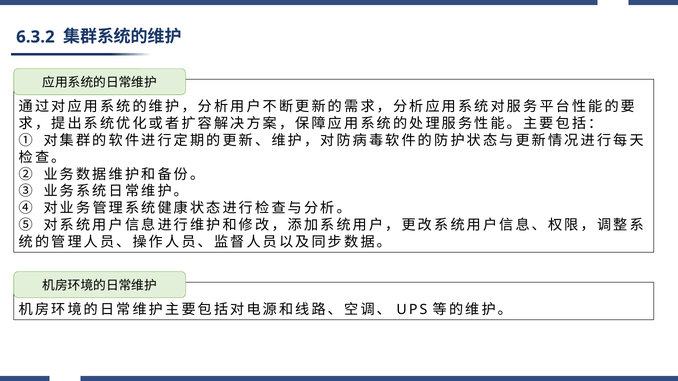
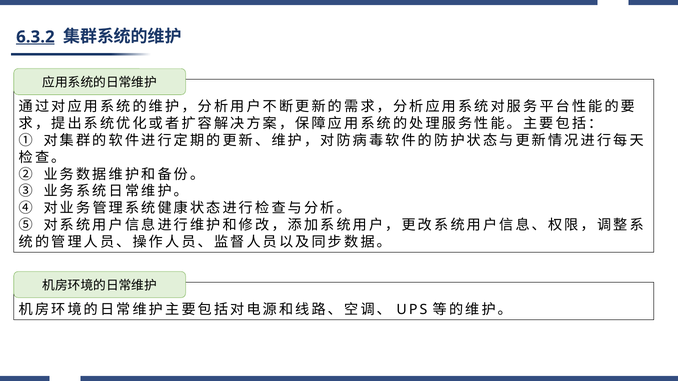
6.3.2 underline: none -> present
